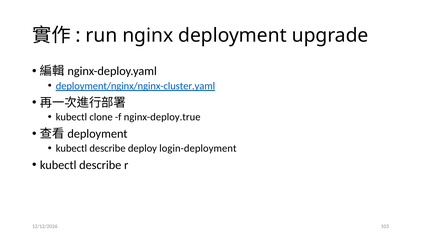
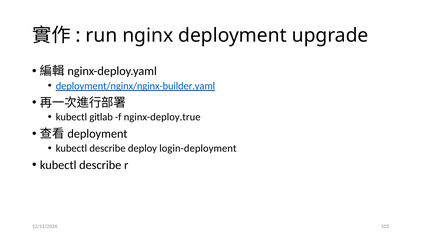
deployment/nginx/nginx-cluster.yaml: deployment/nginx/nginx-cluster.yaml -> deployment/nginx/nginx-builder.yaml
clone: clone -> gitlab
